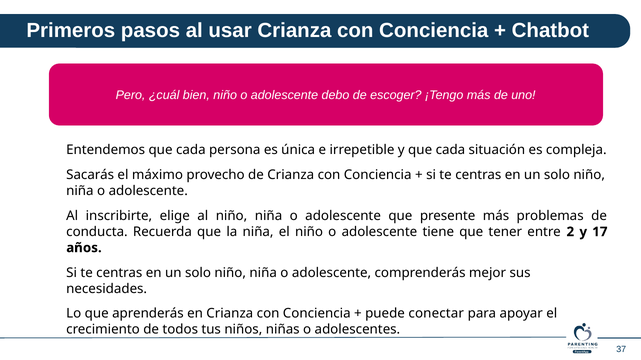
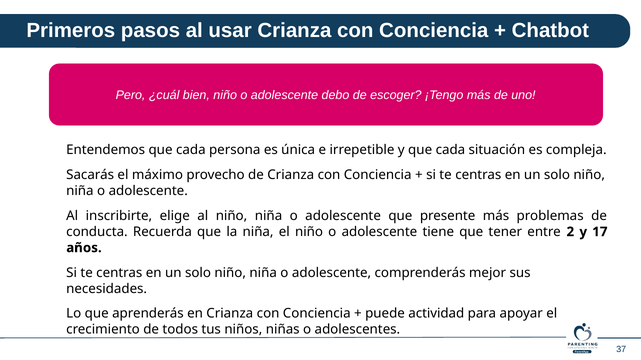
conectar: conectar -> actividad
